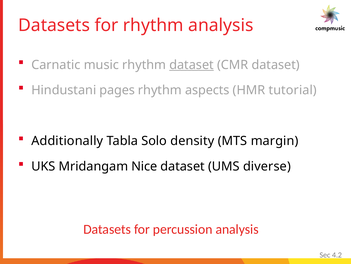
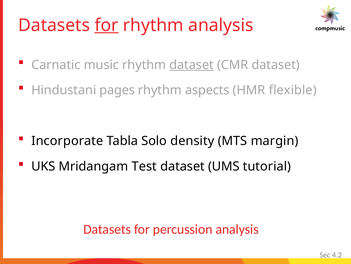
for at (106, 25) underline: none -> present
tutorial: tutorial -> flexible
Additionally: Additionally -> Incorporate
Nice: Nice -> Test
diverse: diverse -> tutorial
